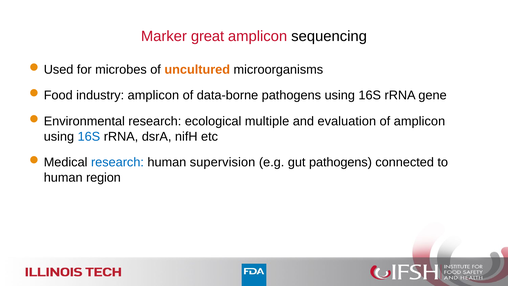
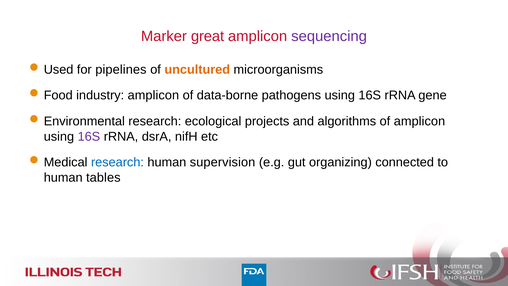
sequencing colour: black -> purple
microbes: microbes -> pipelines
multiple: multiple -> projects
evaluation: evaluation -> algorithms
16S at (89, 136) colour: blue -> purple
gut pathogens: pathogens -> organizing
region: region -> tables
